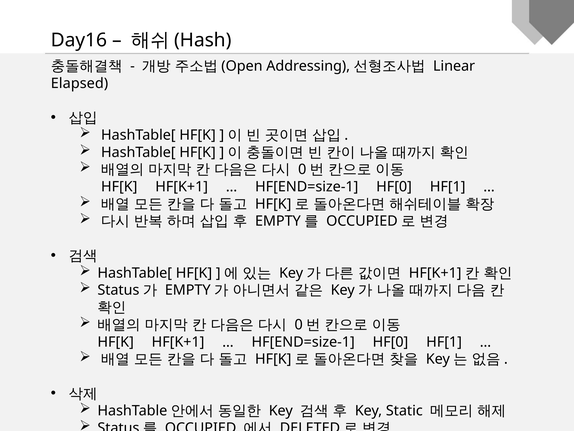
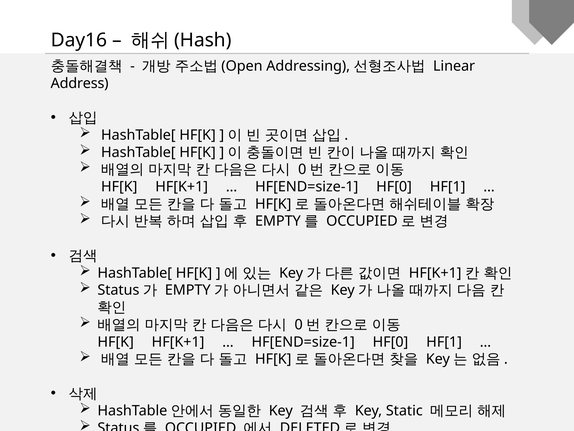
Elapsed: Elapsed -> Address
